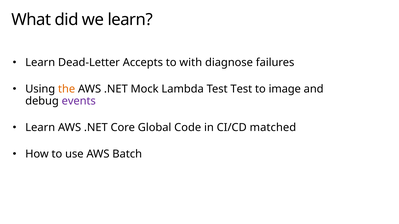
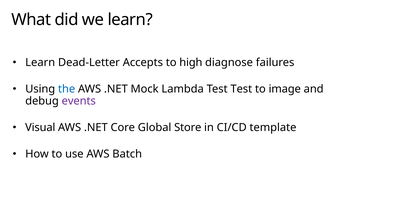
with: with -> high
the colour: orange -> blue
Learn at (40, 128): Learn -> Visual
Code: Code -> Store
matched: matched -> template
